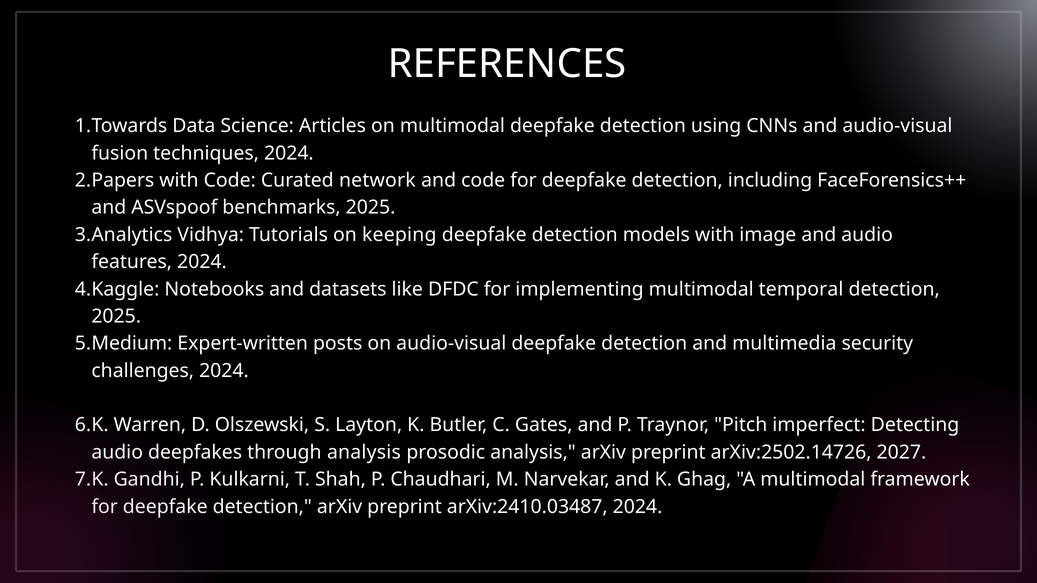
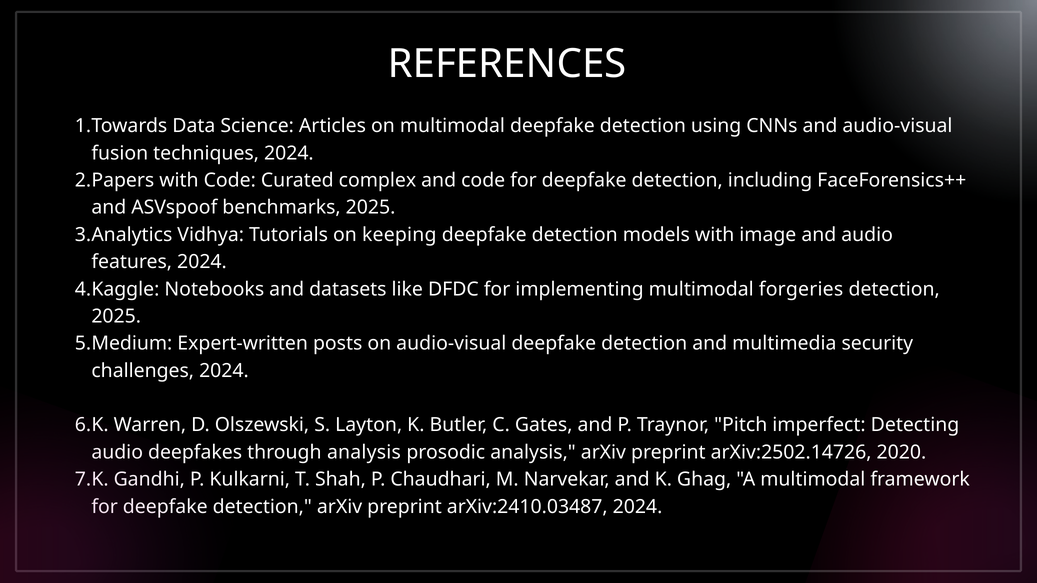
network: network -> complex
temporal: temporal -> forgeries
2027: 2027 -> 2020
